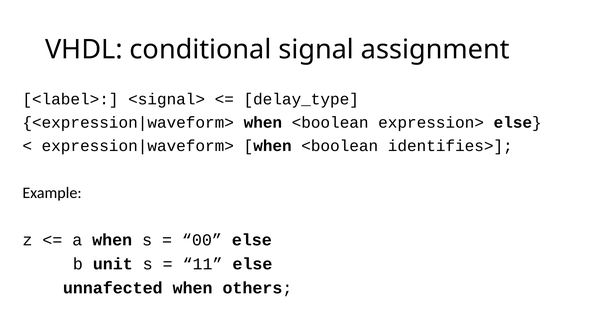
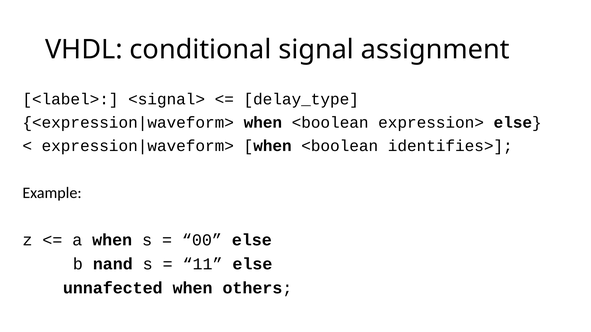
unit: unit -> nand
